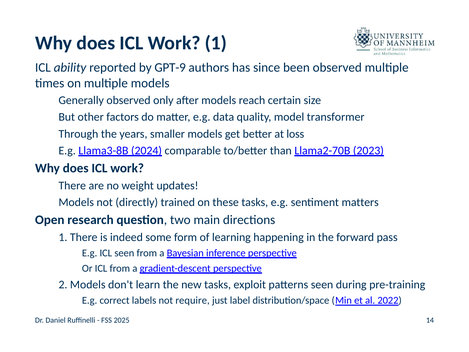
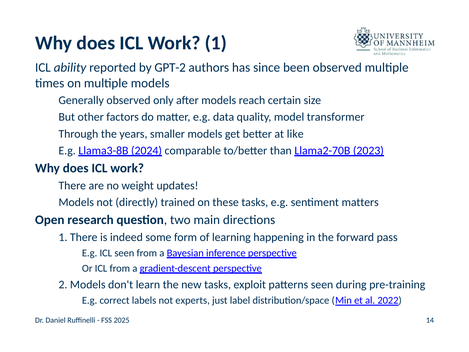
GPT-9: GPT-9 -> GPT-2
loss: loss -> like
require: require -> experts
